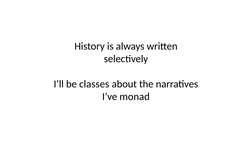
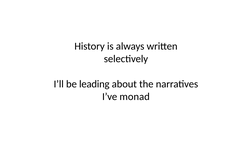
classes: classes -> leading
